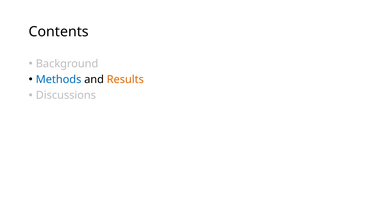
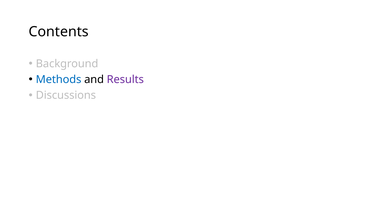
Results colour: orange -> purple
